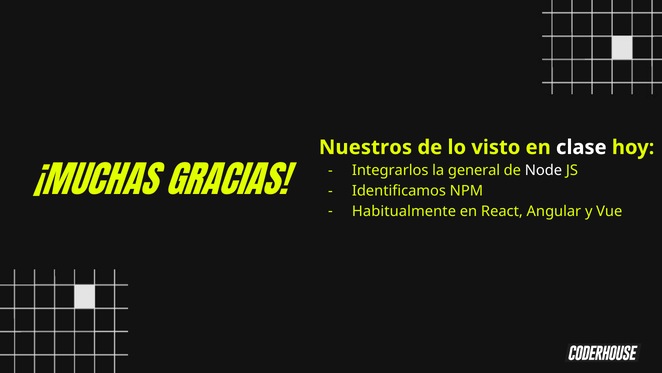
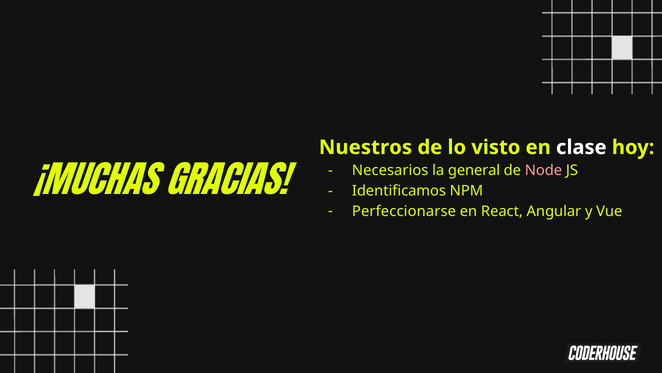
Integrarlos: Integrarlos -> Necesarios
Node colour: white -> pink
Habitualmente: Habitualmente -> Perfeccionarse
